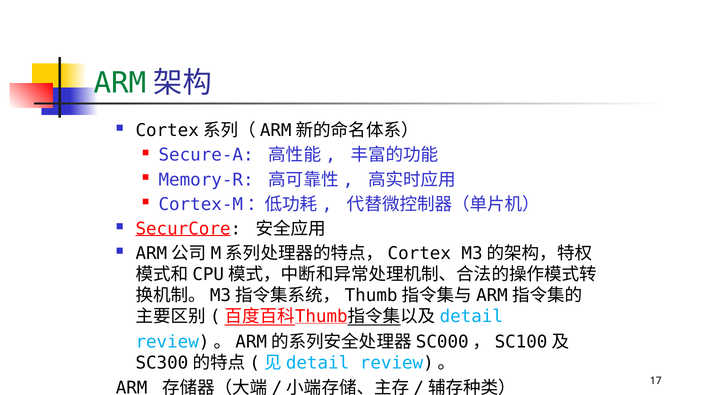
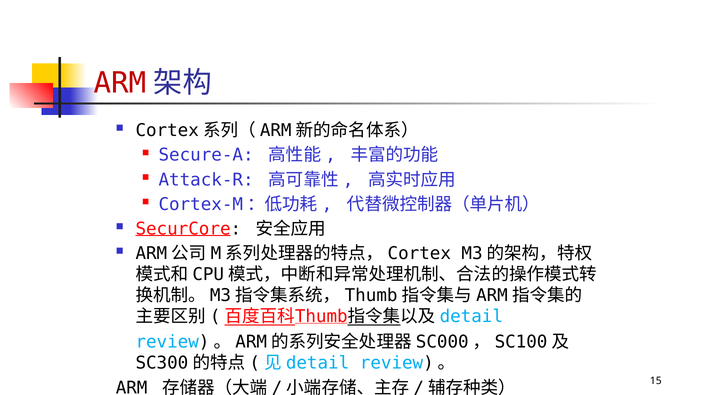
ARM at (120, 83) colour: green -> red
Memory-R: Memory-R -> Attack-R
17: 17 -> 15
